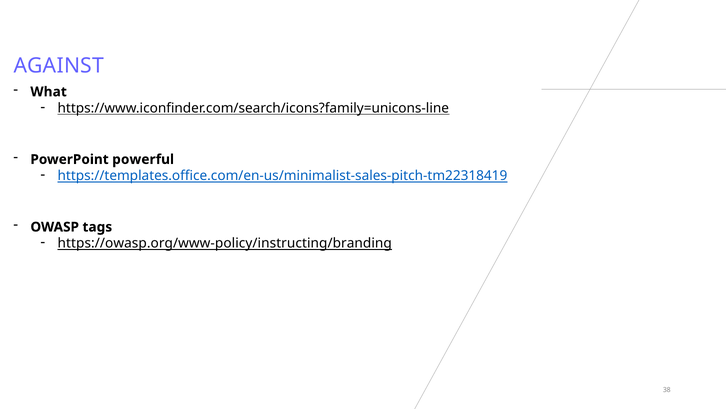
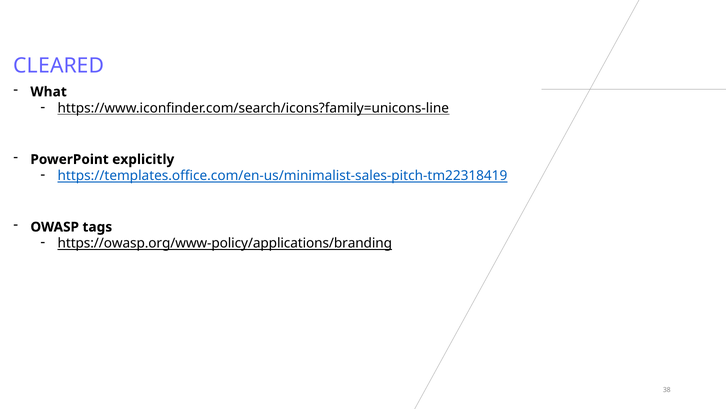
AGAINST: AGAINST -> CLEARED
powerful: powerful -> explicitly
https://owasp.org/www-policy/instructing/branding: https://owasp.org/www-policy/instructing/branding -> https://owasp.org/www-policy/applications/branding
